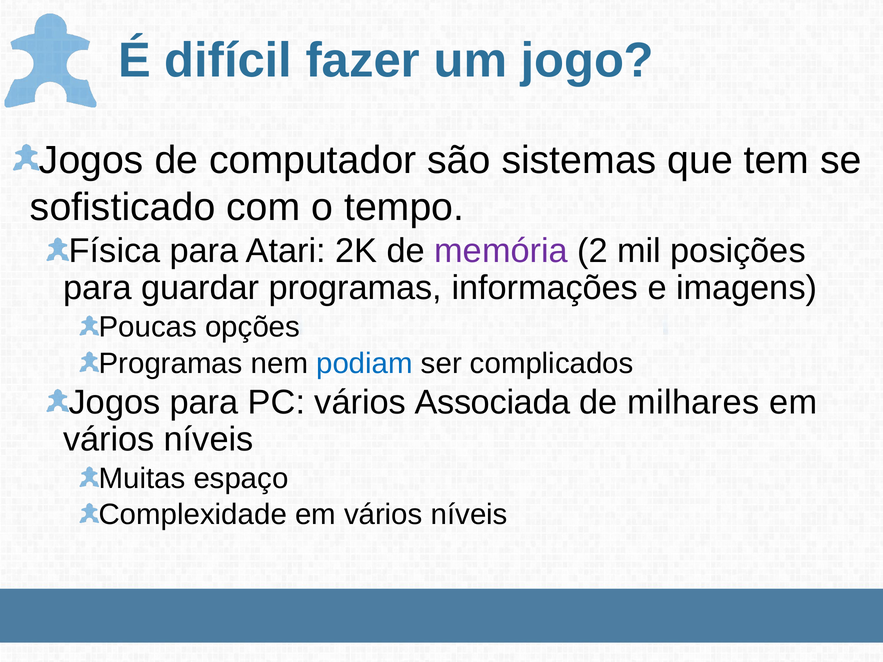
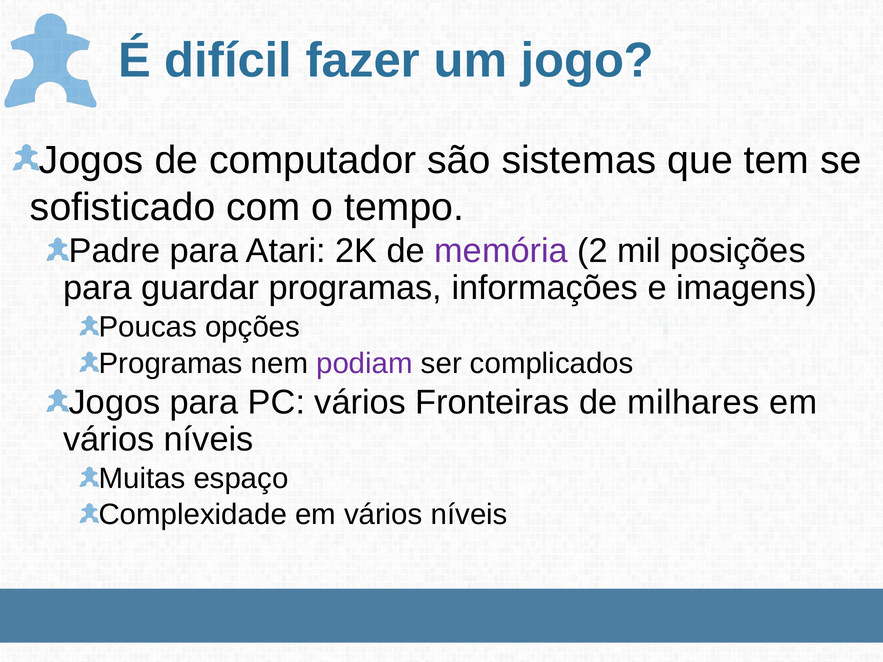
Física: Física -> Padre
podiam colour: blue -> purple
Associada: Associada -> Fronteiras
